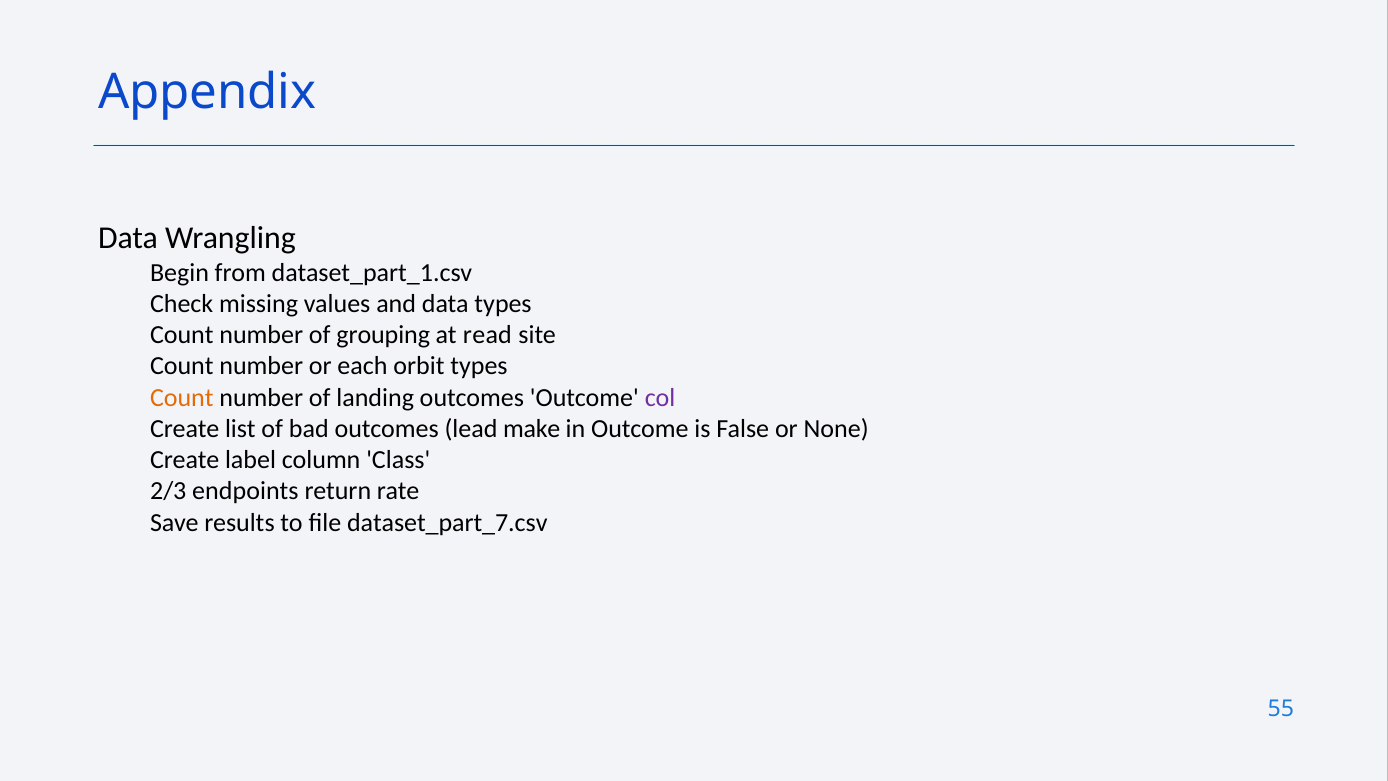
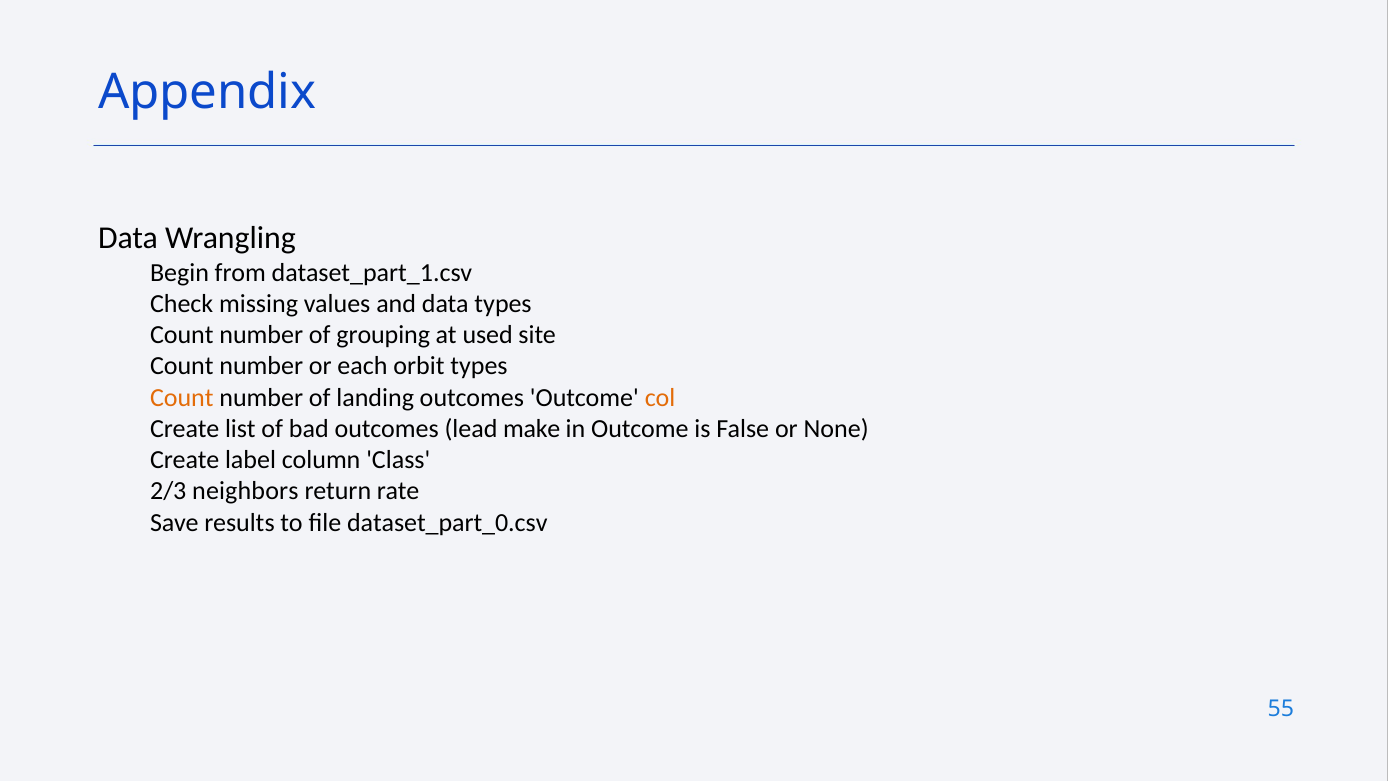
read: read -> used
col colour: purple -> orange
endpoints: endpoints -> neighbors
dataset_part_7.csv: dataset_part_7.csv -> dataset_part_0.csv
